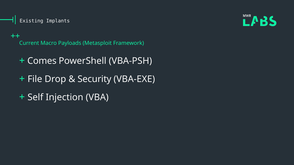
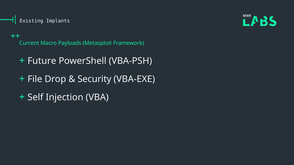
Comes: Comes -> Future
